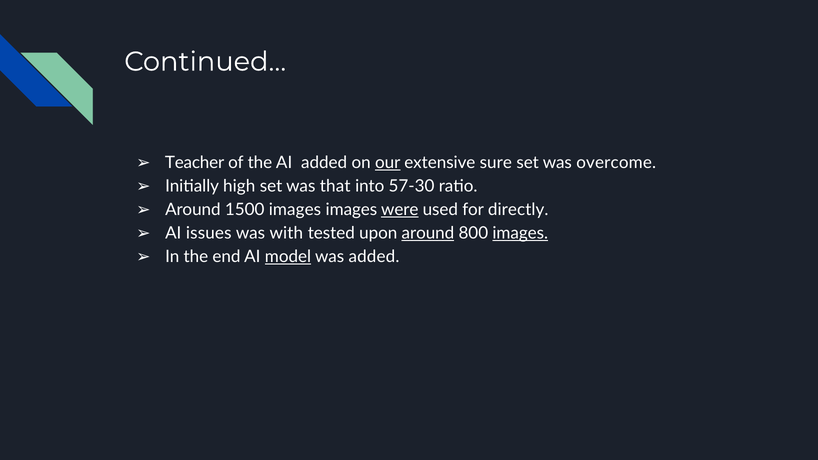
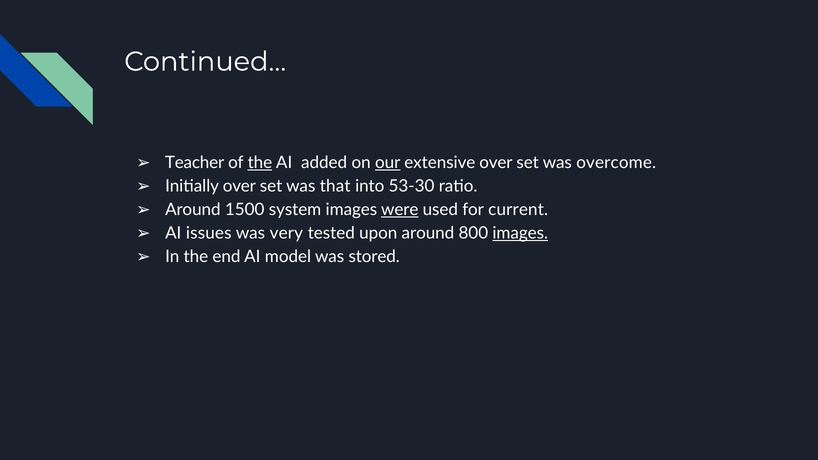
the at (260, 163) underline: none -> present
extensive sure: sure -> over
Initially high: high -> over
57-30: 57-30 -> 53-30
1500 images: images -> system
directly: directly -> current
with: with -> very
around at (428, 233) underline: present -> none
model underline: present -> none
was added: added -> stored
